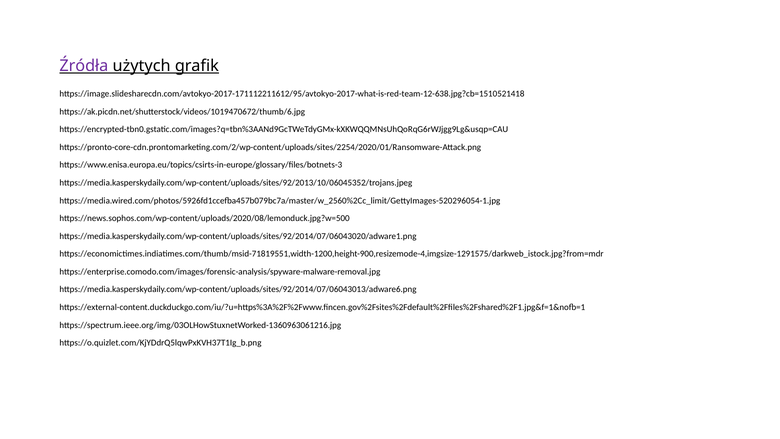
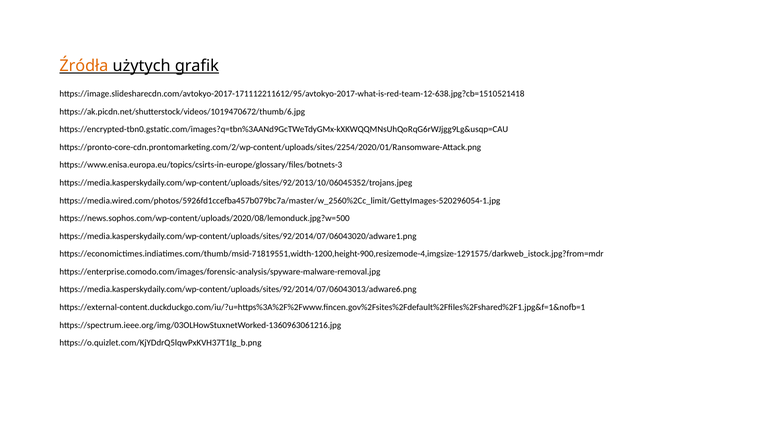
Źródła colour: purple -> orange
